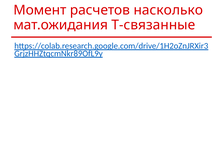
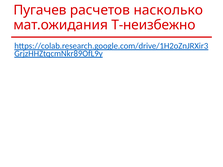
Момент: Момент -> Пугачев
Т-связанные: Т-связанные -> Т-неизбежно
